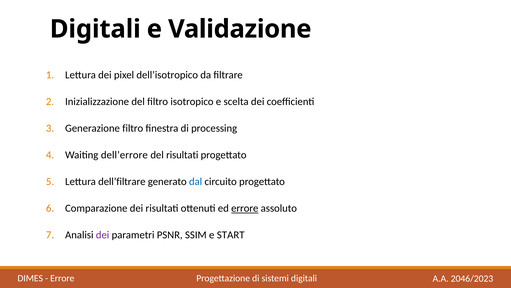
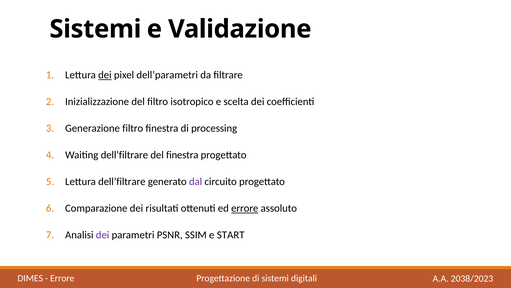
Digitali at (95, 29): Digitali -> Sistemi
dei at (105, 75) underline: none -> present
dell’isotropico: dell’isotropico -> dell’parametri
Waiting dell’errore: dell’errore -> dell’filtrare
del risultati: risultati -> finestra
dal colour: blue -> purple
2046/2023: 2046/2023 -> 2038/2023
